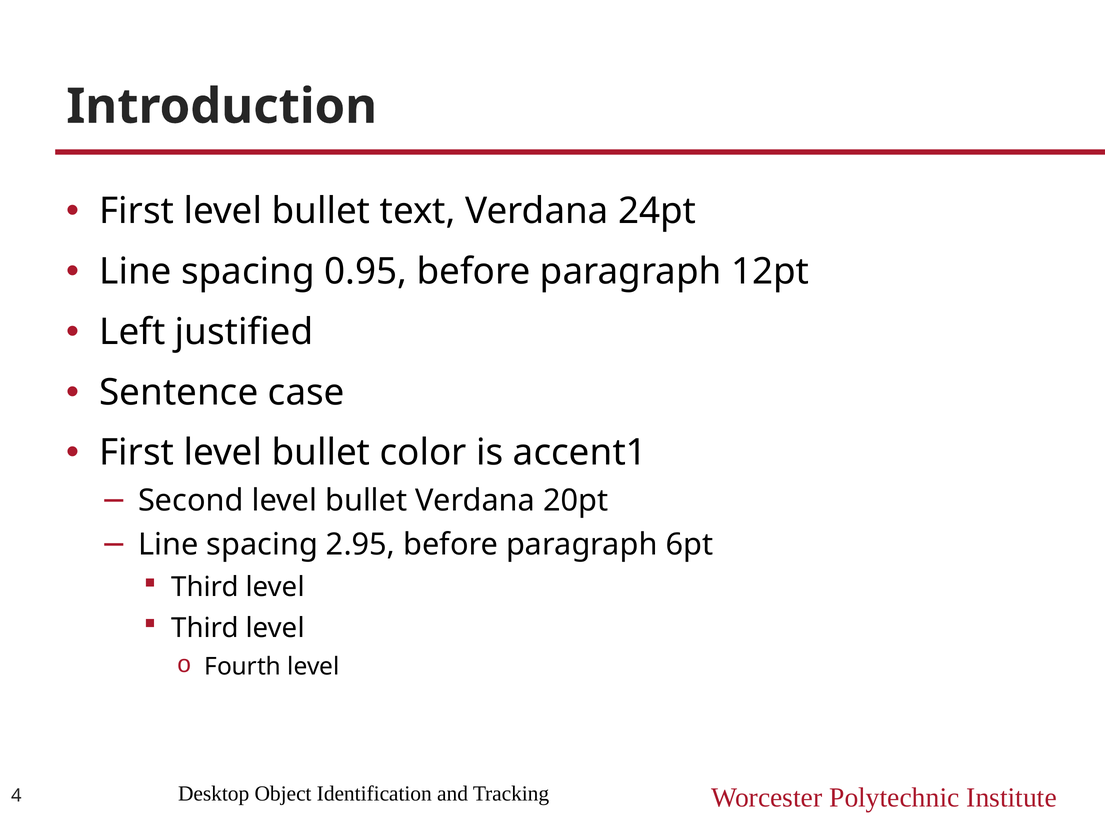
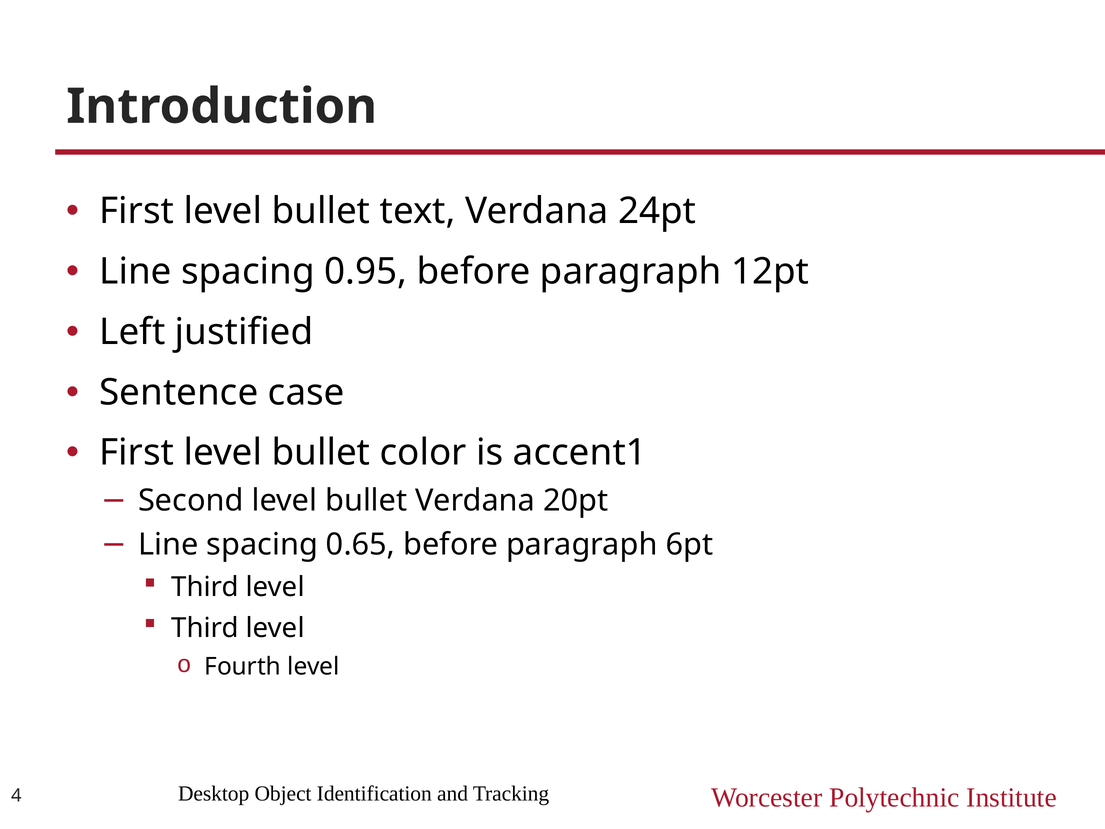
2.95: 2.95 -> 0.65
